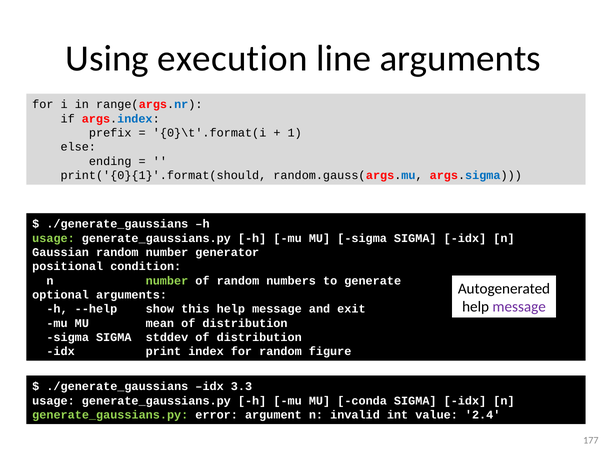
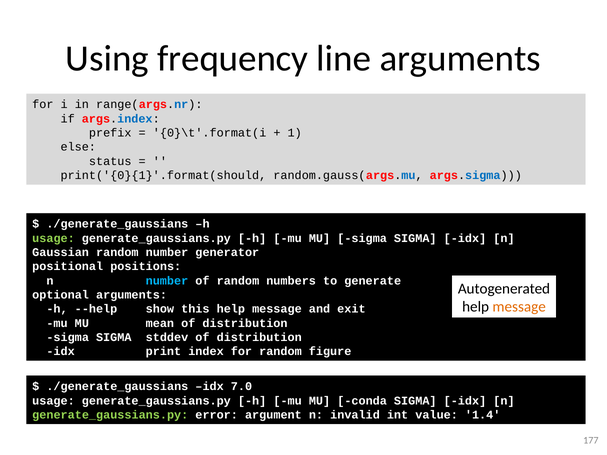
execution: execution -> frequency
ending: ending -> status
condition: condition -> positions
number at (167, 281) colour: light green -> light blue
message at (519, 307) colour: purple -> orange
3.3: 3.3 -> 7.0
2.4: 2.4 -> 1.4
